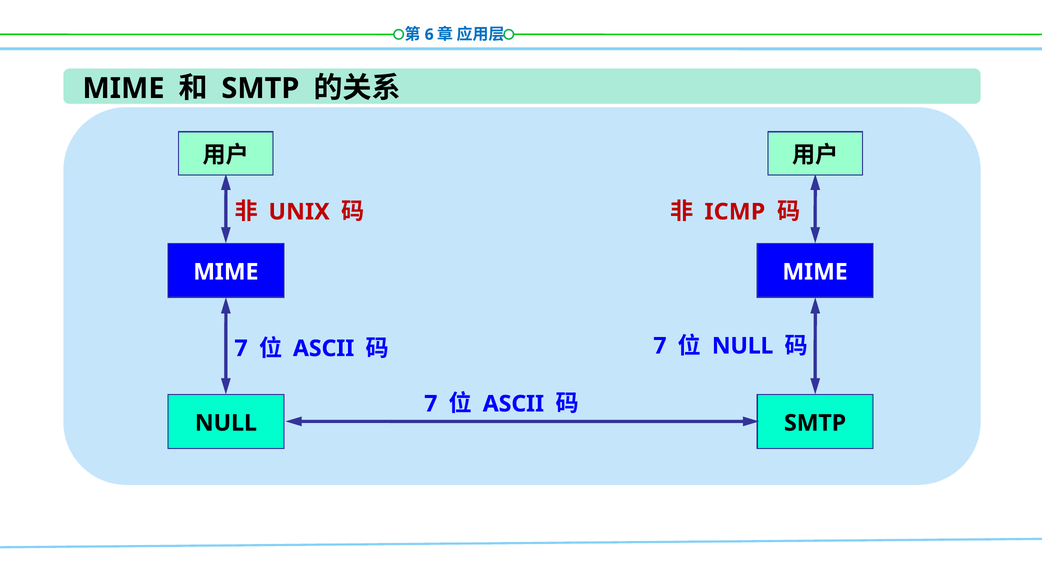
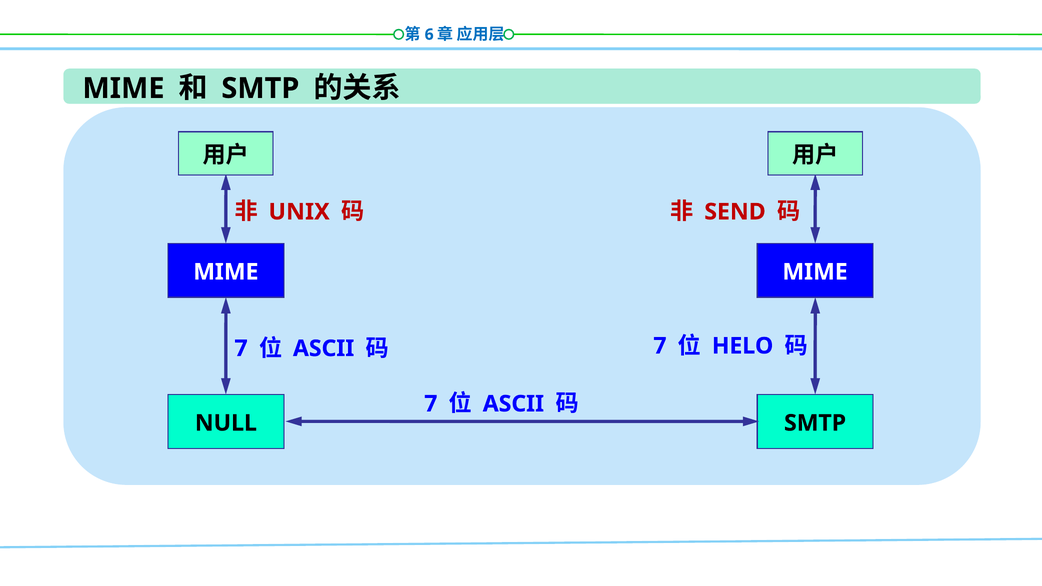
ICMP: ICMP -> SEND
NULL at (743, 346): NULL -> HELO
